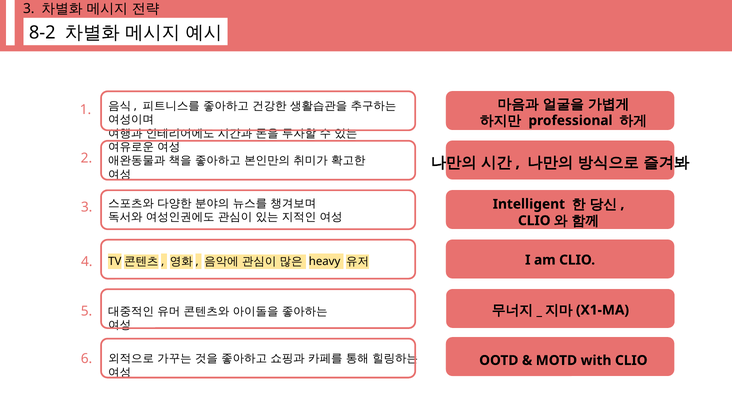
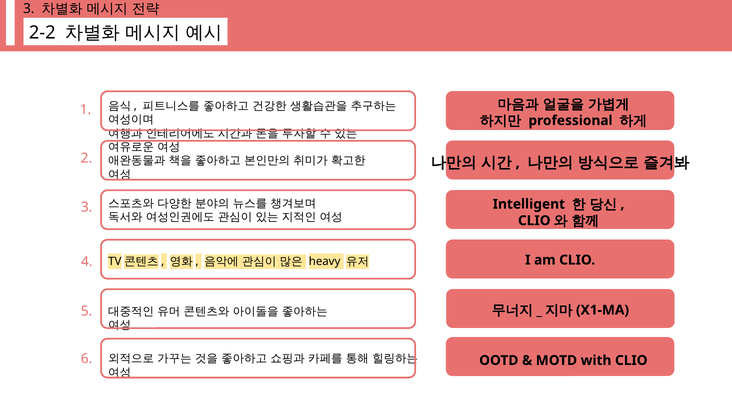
8-2: 8-2 -> 2-2
